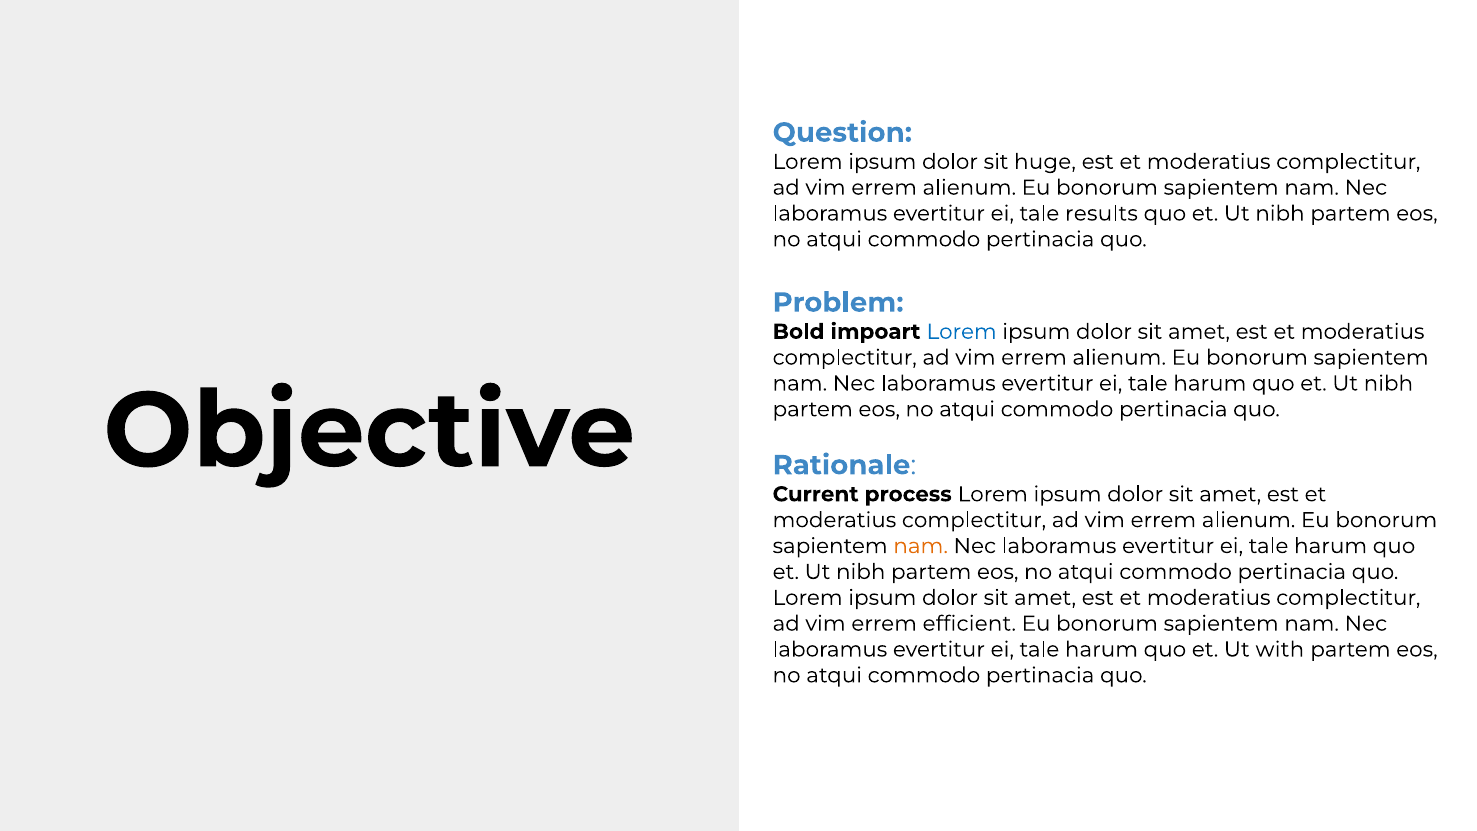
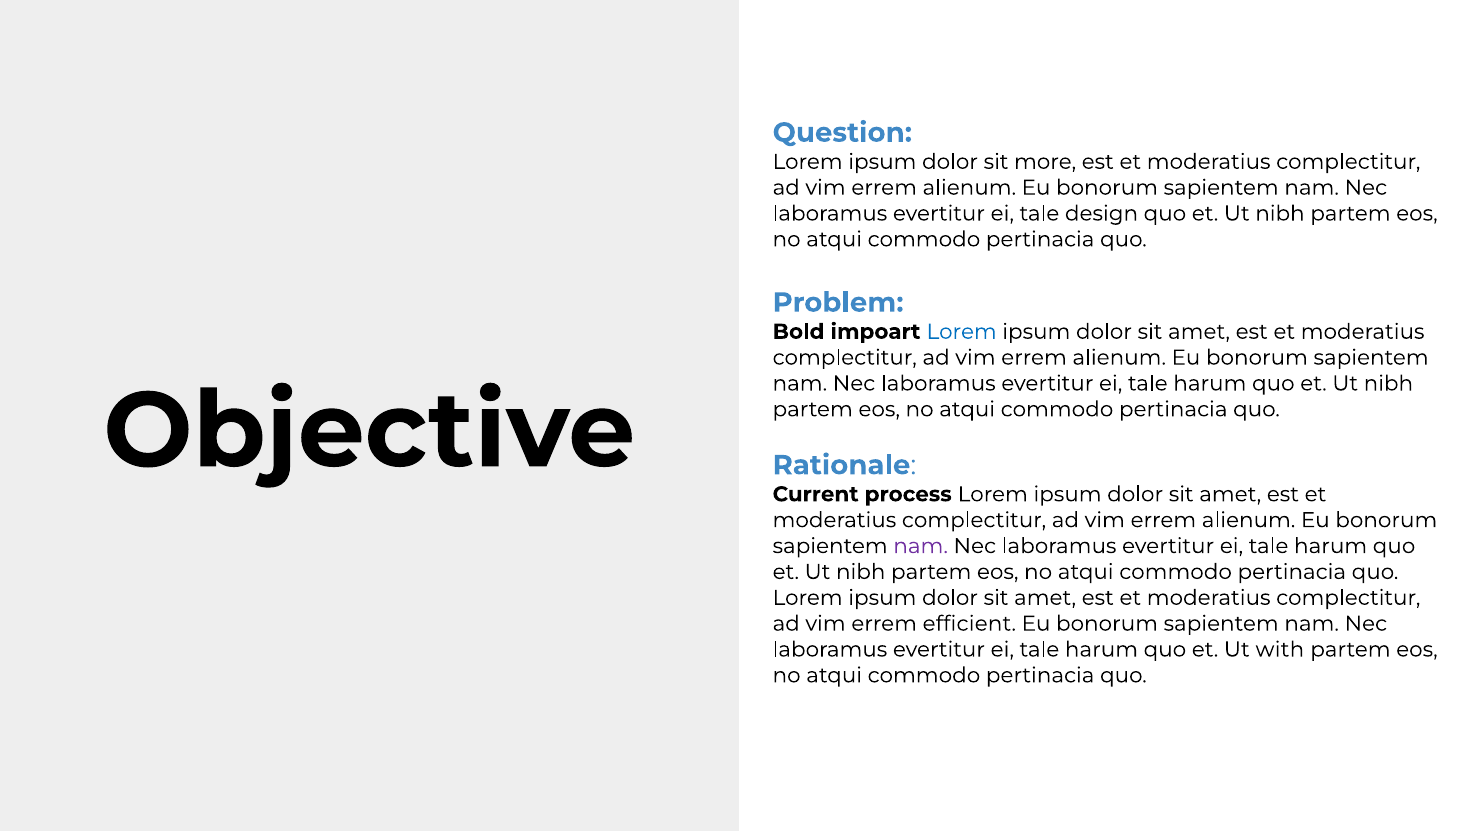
huge: huge -> more
results: results -> design
nam at (921, 546) colour: orange -> purple
